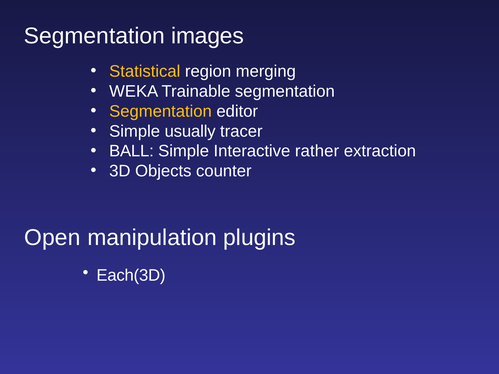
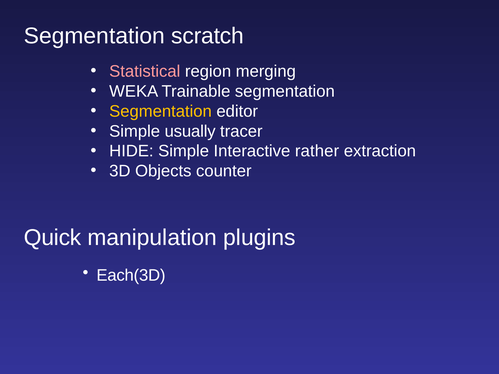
images: images -> scratch
Statistical colour: yellow -> pink
BALL: BALL -> HIDE
Open: Open -> Quick
